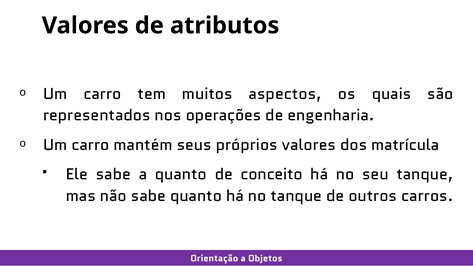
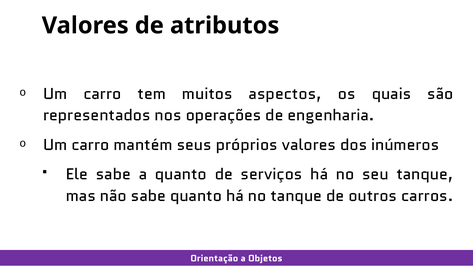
matrícula: matrícula -> inúmeros
conceito: conceito -> serviços
